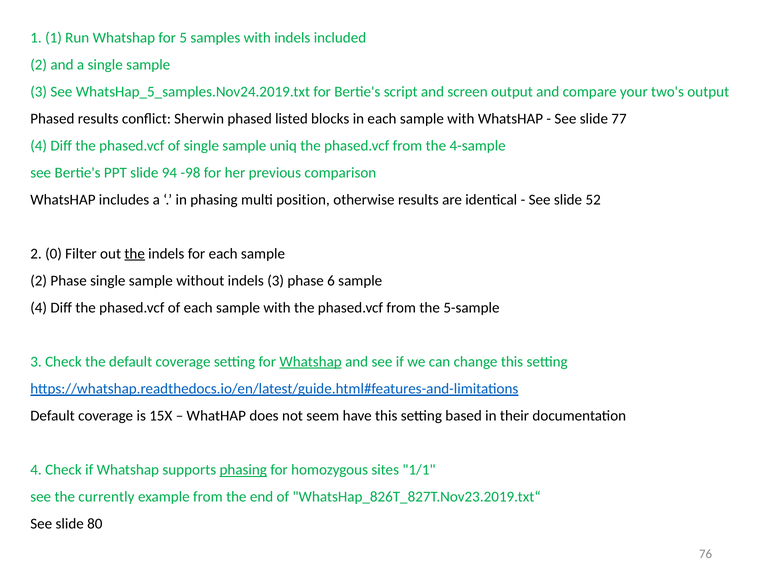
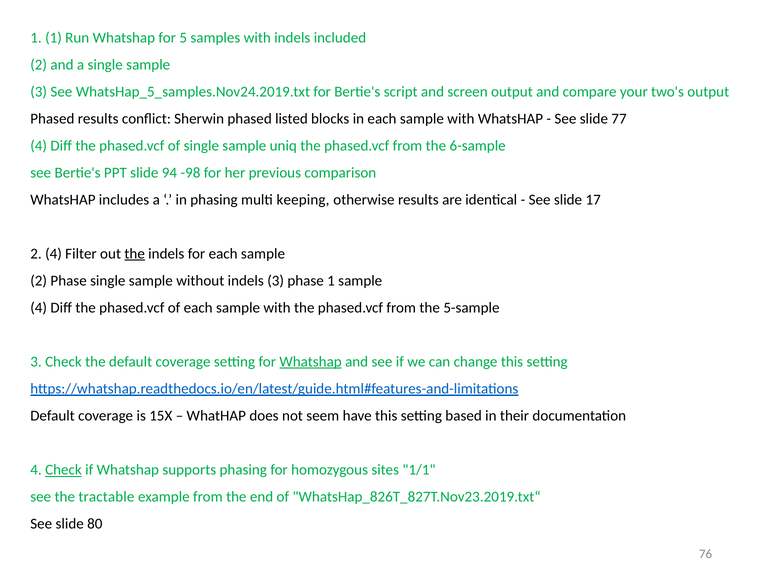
4-sample: 4-sample -> 6-sample
position: position -> keeping
52: 52 -> 17
2 0: 0 -> 4
phase 6: 6 -> 1
Check at (63, 470) underline: none -> present
phasing at (243, 470) underline: present -> none
currently: currently -> tractable
